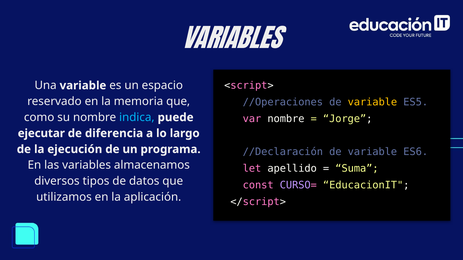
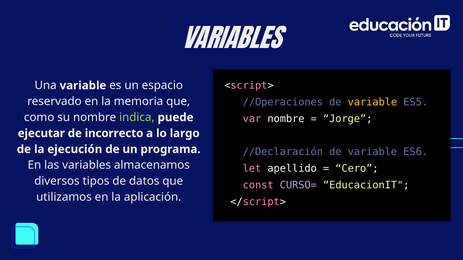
indica colour: light blue -> light green
diferencia: diferencia -> incorrecto
Suma: Suma -> Cero
